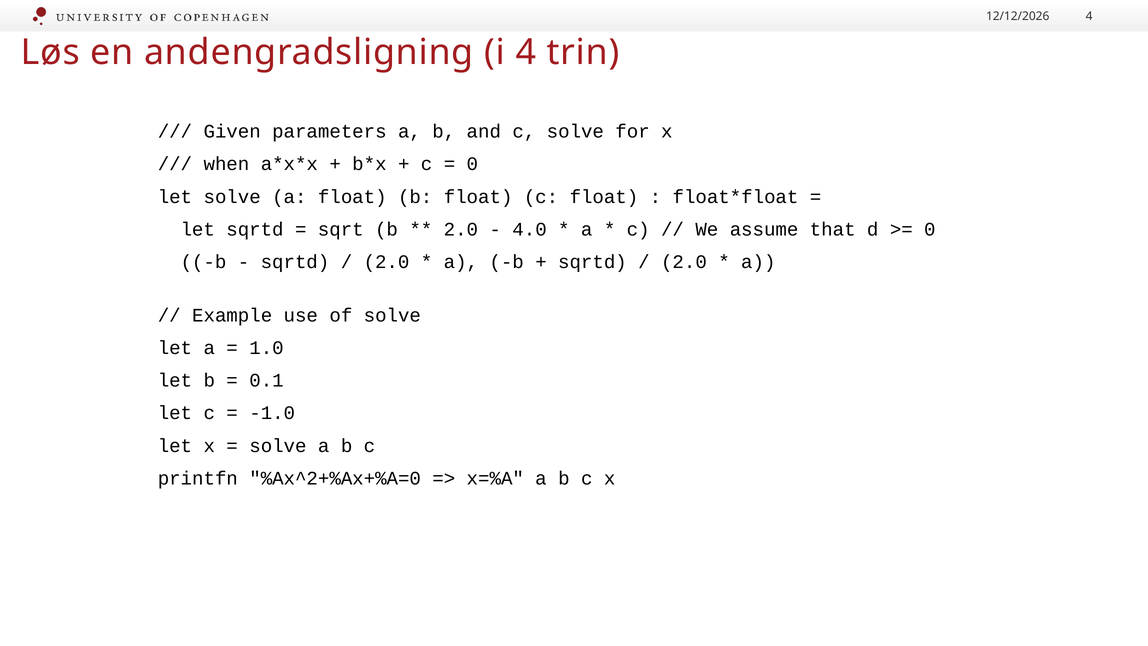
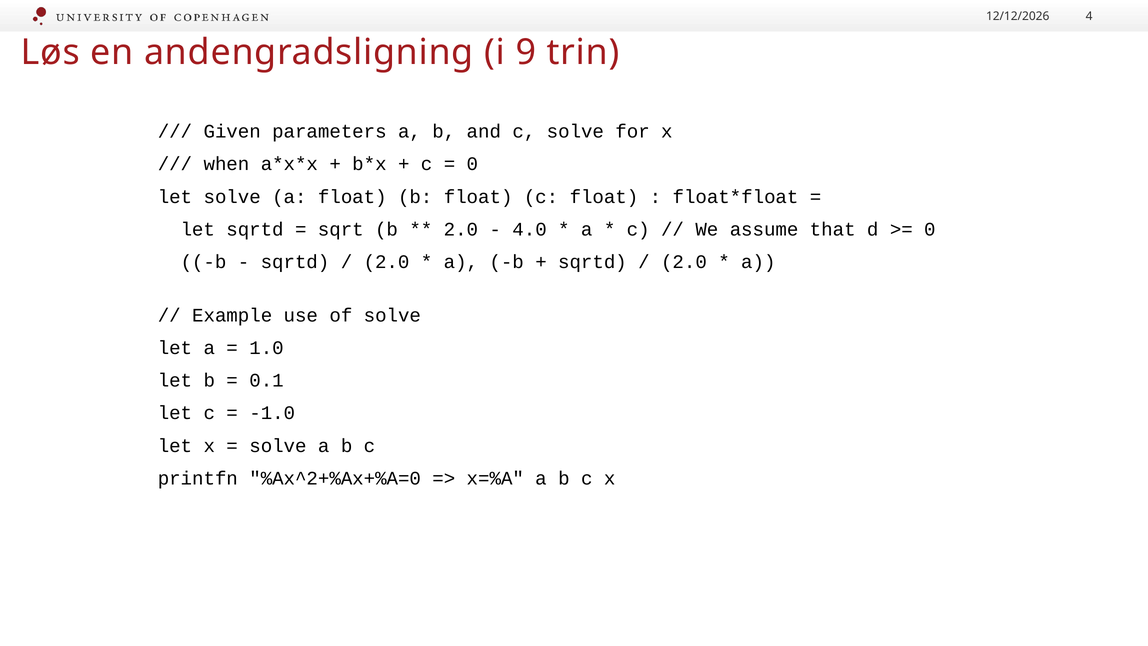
i 4: 4 -> 9
